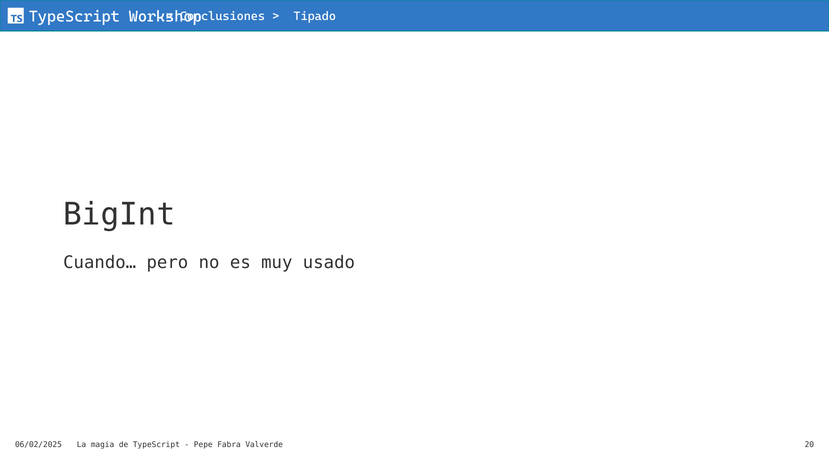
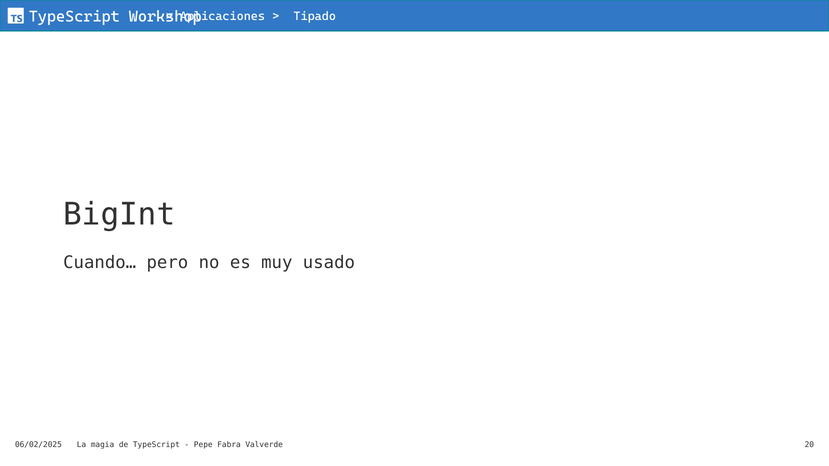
Conclusiones: Conclusiones -> Aplicaciones
